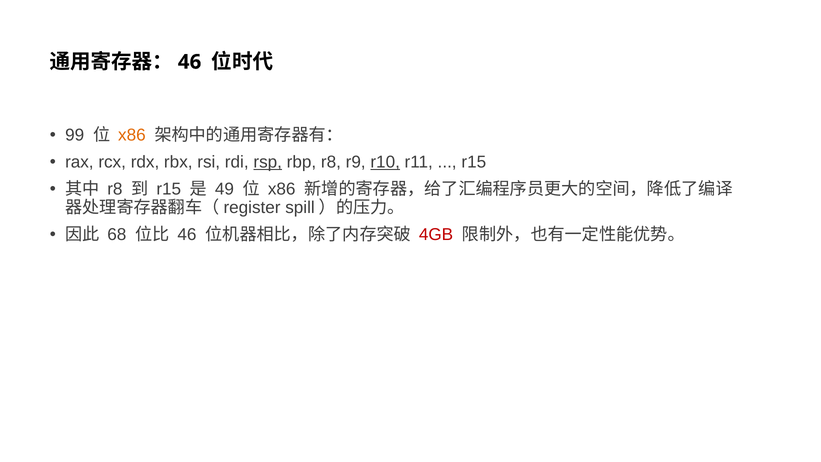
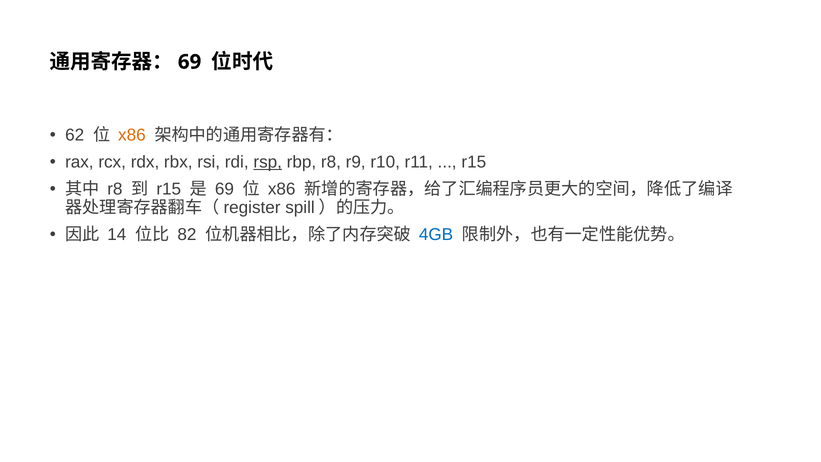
46 at (190, 62): 46 -> 69
99: 99 -> 62
r10 underline: present -> none
49 at (224, 189): 49 -> 69
68: 68 -> 14
46 at (187, 235): 46 -> 82
4GB colour: red -> blue
